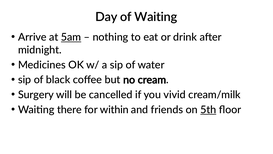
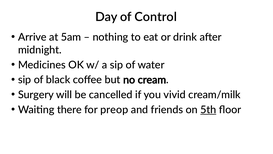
of Waiting: Waiting -> Control
5am underline: present -> none
within: within -> preop
